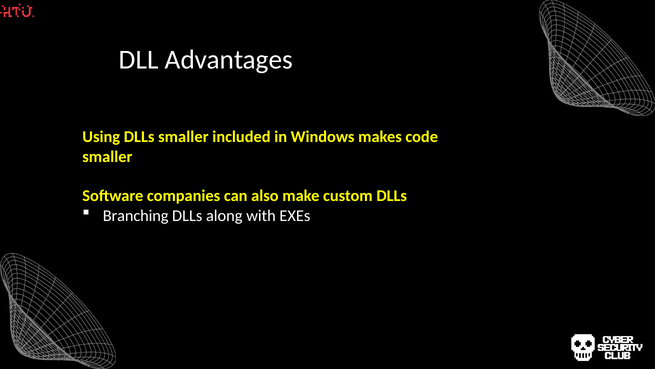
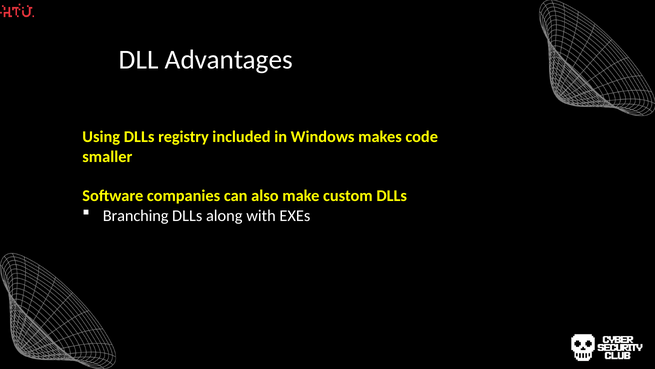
DLLs smaller: smaller -> registry
